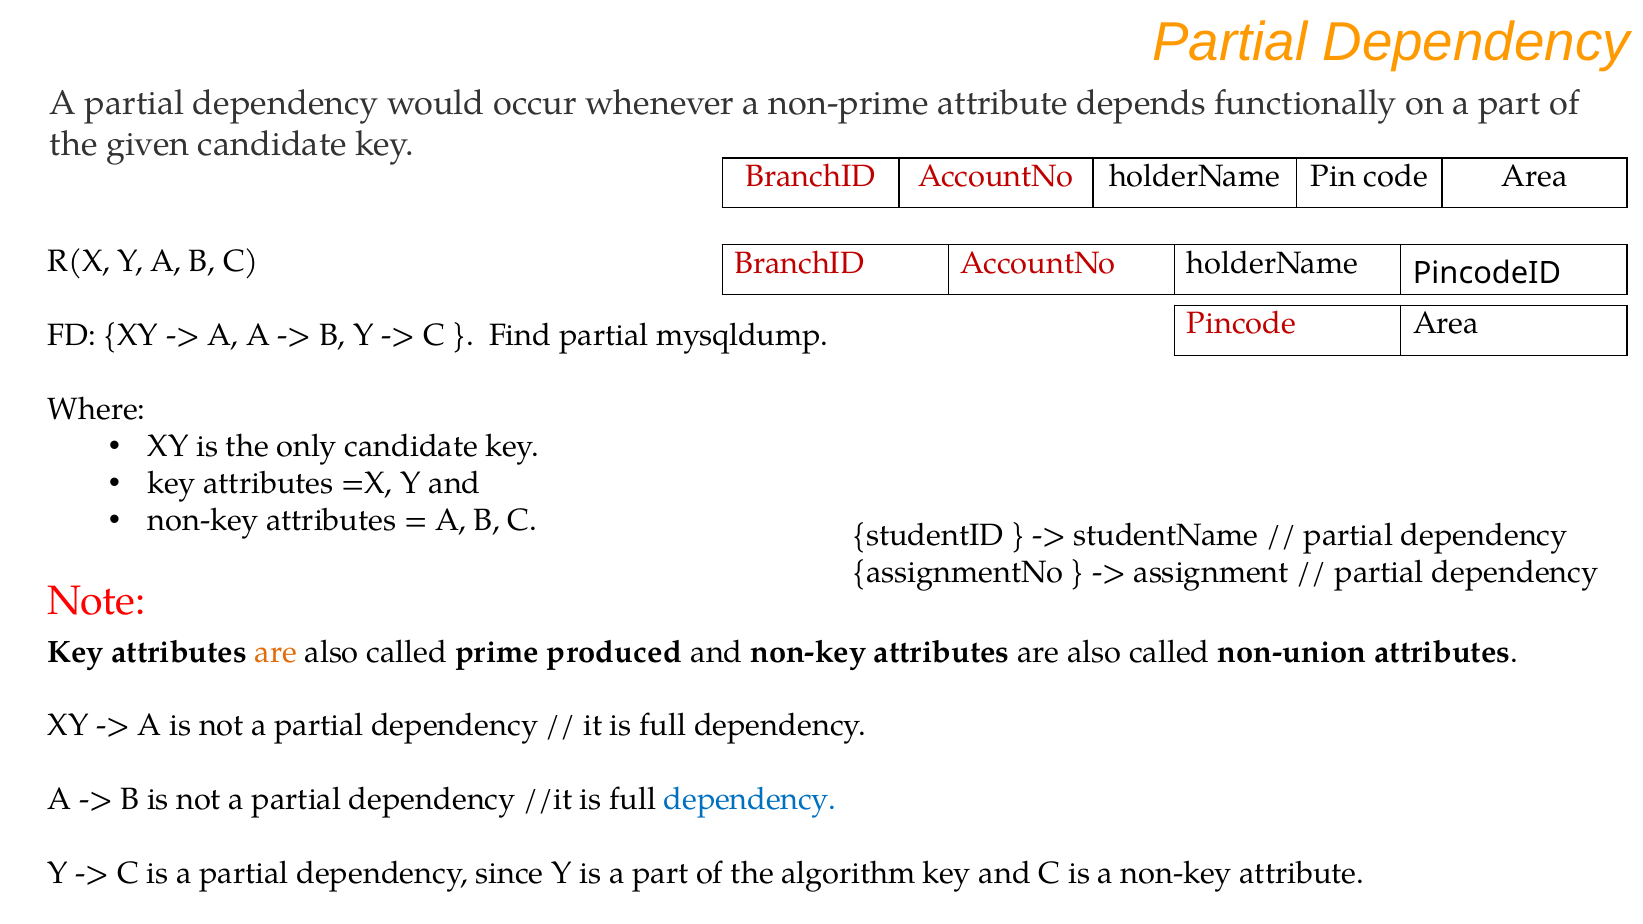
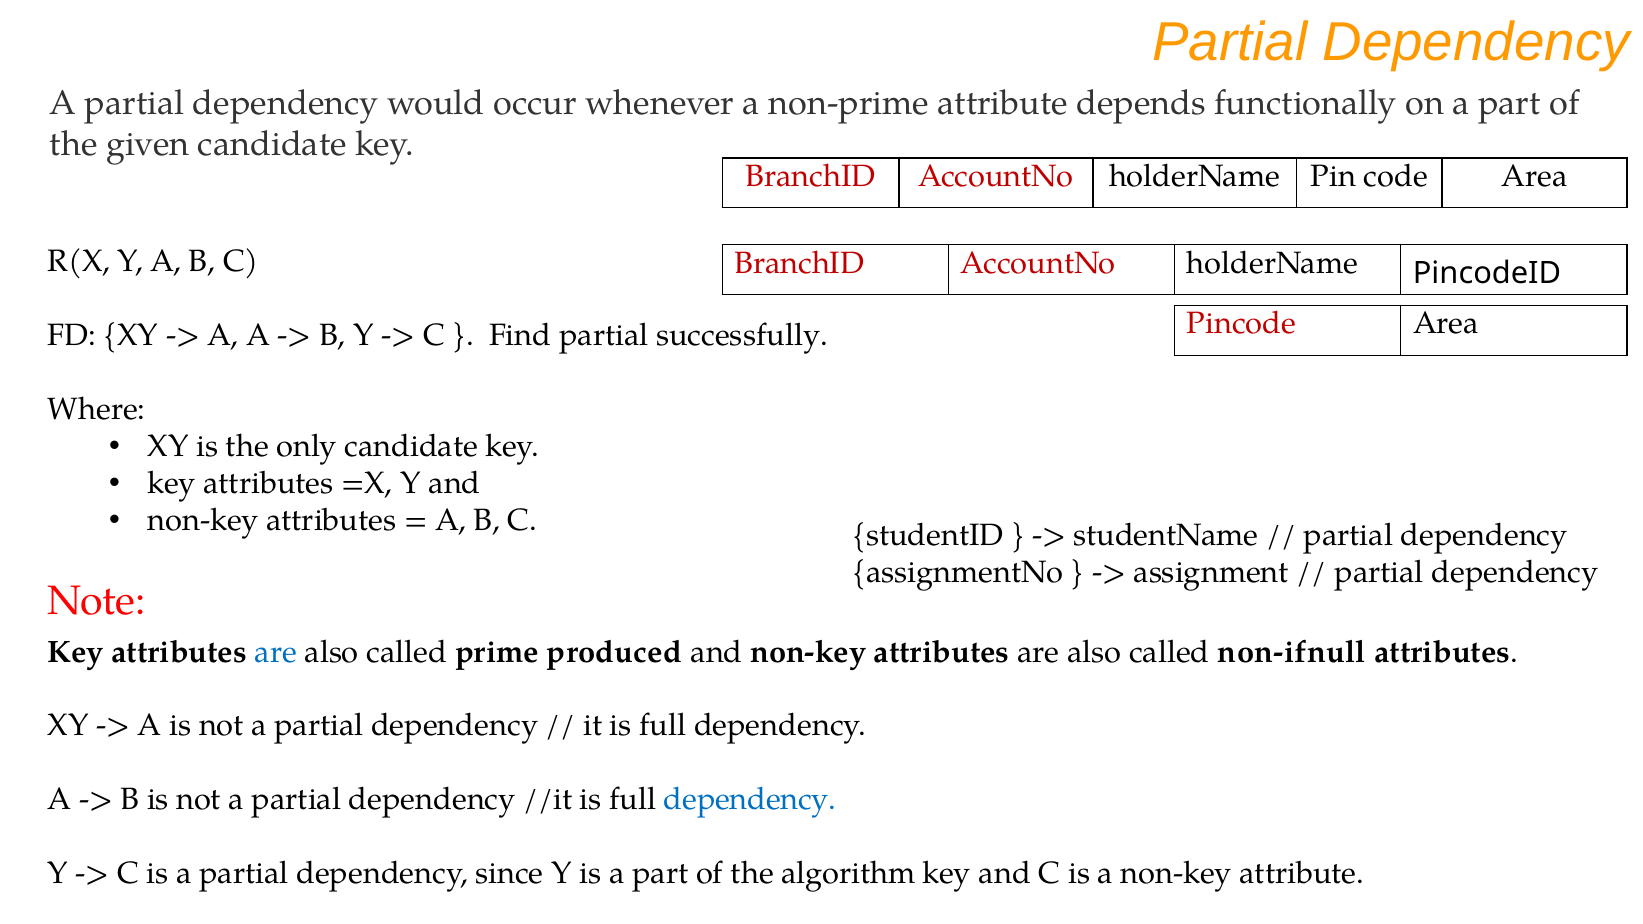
mysqldump: mysqldump -> successfully
are at (276, 652) colour: orange -> blue
non-union: non-union -> non-ifnull
